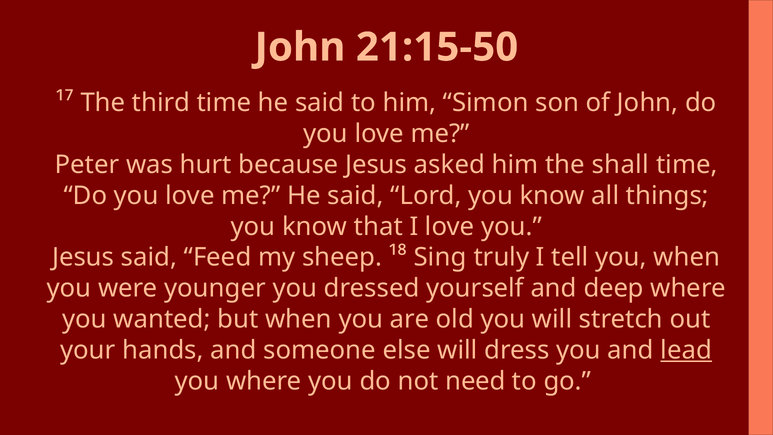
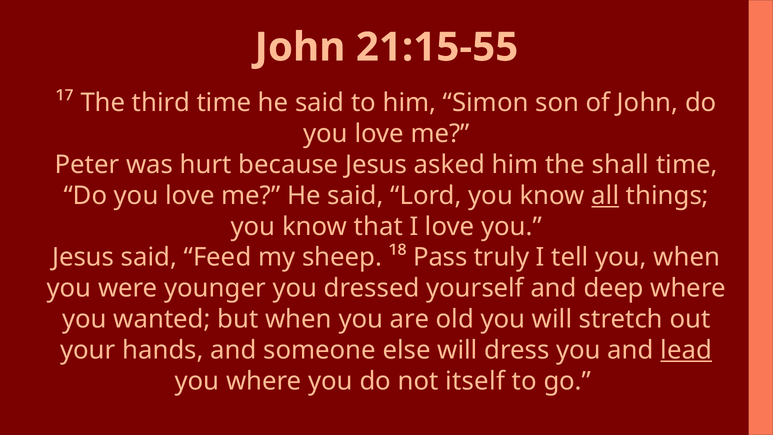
21:15-50: 21:15-50 -> 21:15-55
all underline: none -> present
Sing: Sing -> Pass
need: need -> itself
